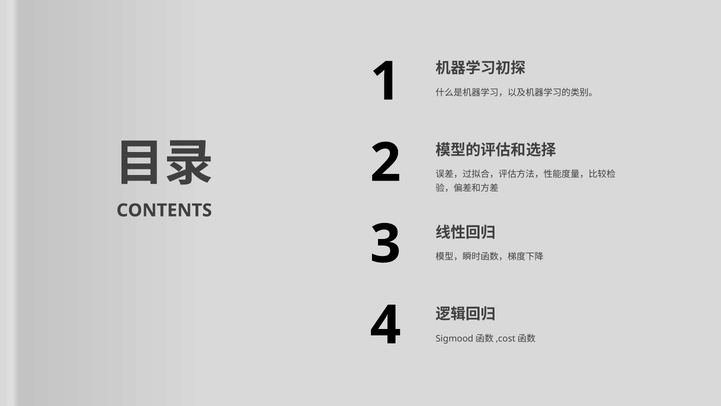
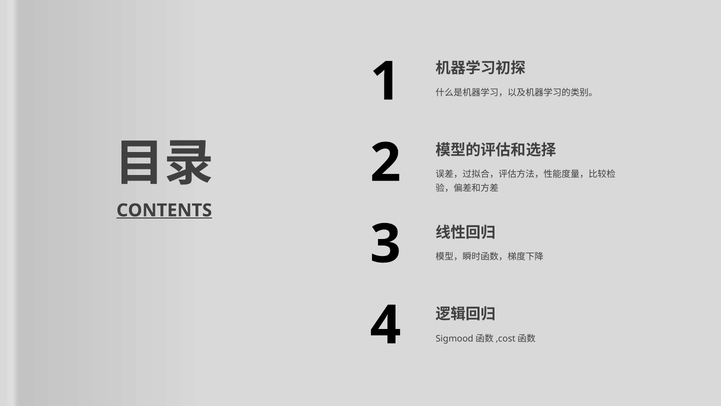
CONTENTS underline: none -> present
